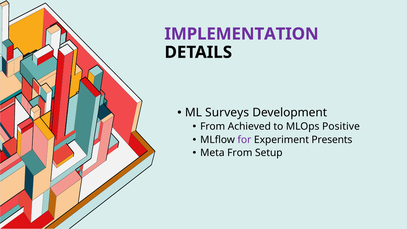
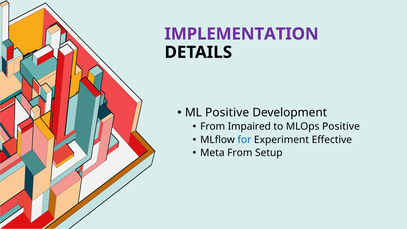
ML Surveys: Surveys -> Positive
Achieved: Achieved -> Impaired
for colour: purple -> blue
Presents: Presents -> Effective
